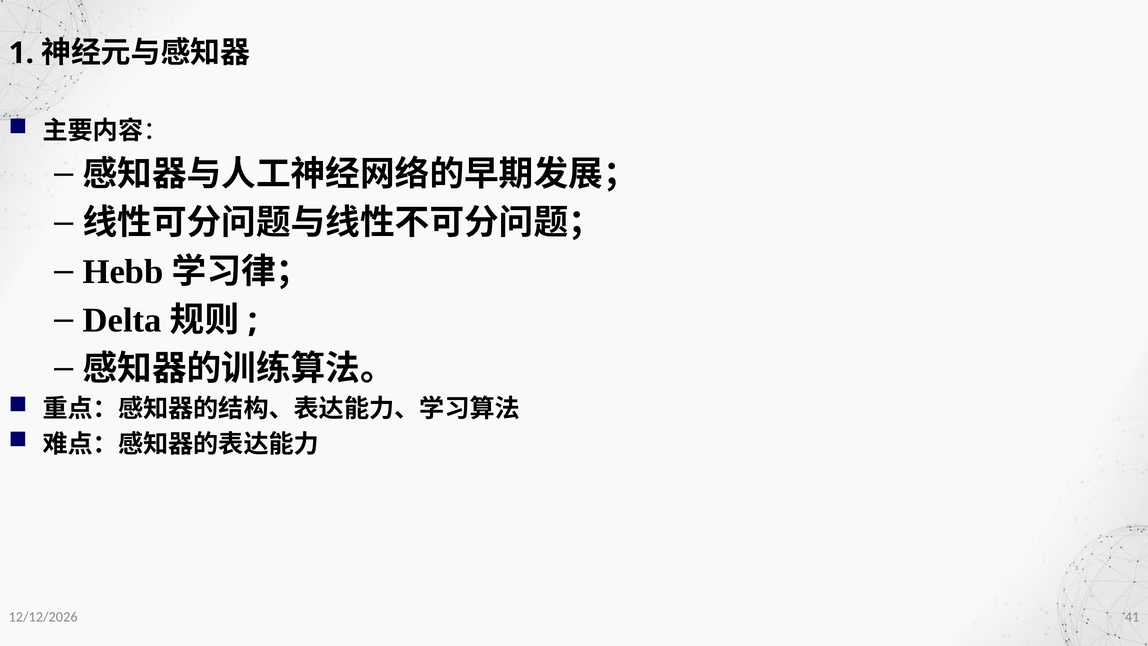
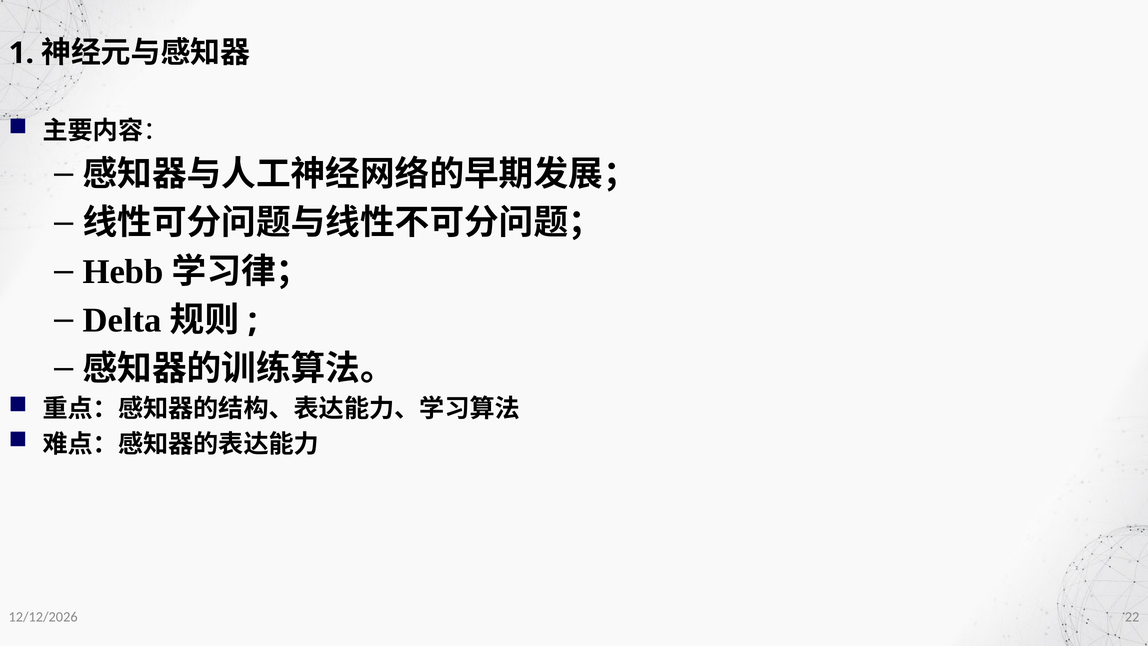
41: 41 -> 22
